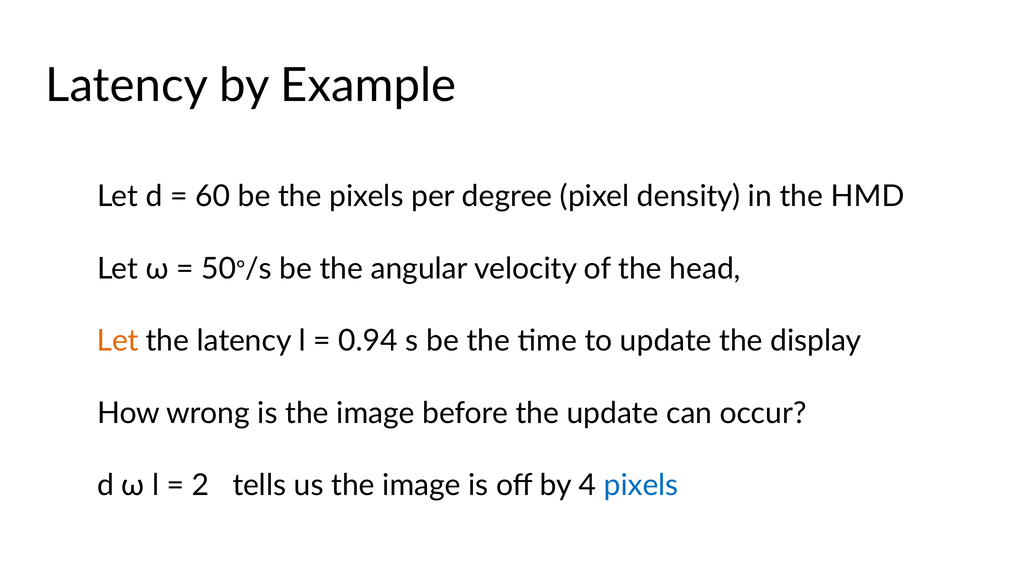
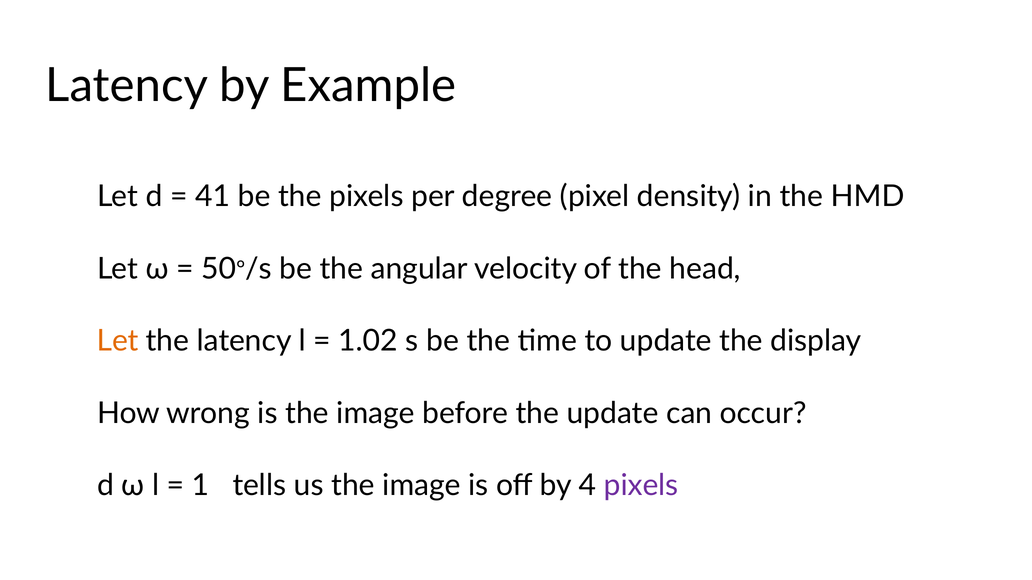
60 at (213, 197): 60 -> 41
0.94: 0.94 -> 1.02
2: 2 -> 1
pixels at (641, 486) colour: blue -> purple
